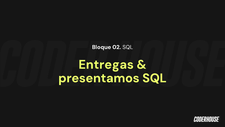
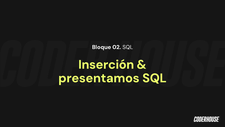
Entregas: Entregas -> Inserción
